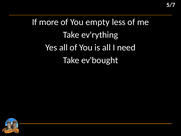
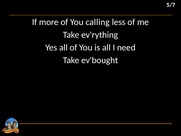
empty: empty -> calling
